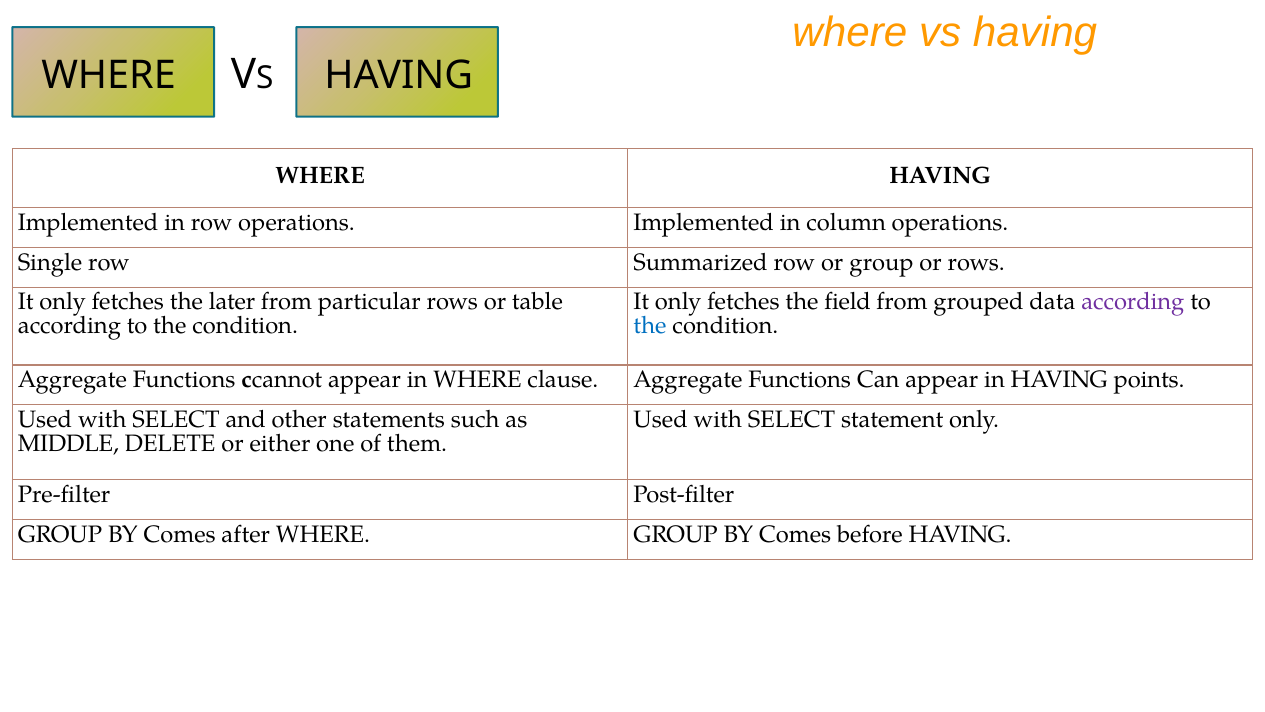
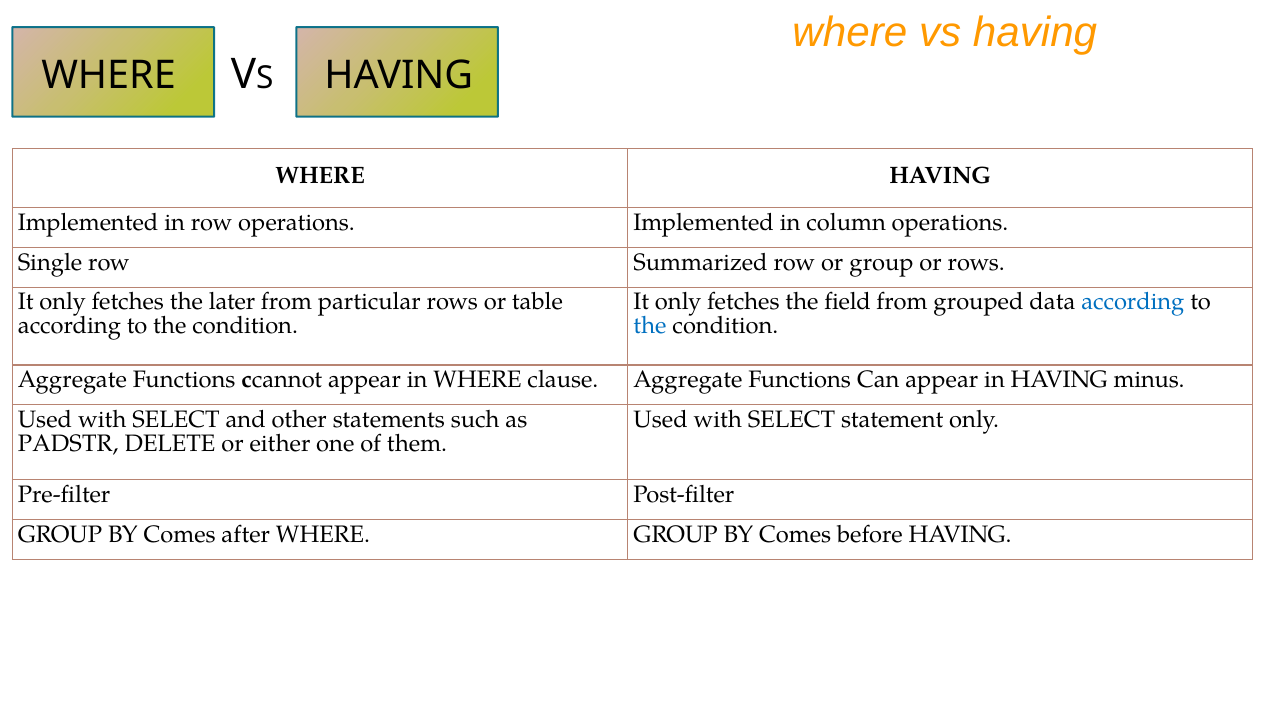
according at (1133, 302) colour: purple -> blue
points: points -> minus
MIDDLE: MIDDLE -> PADSTR
